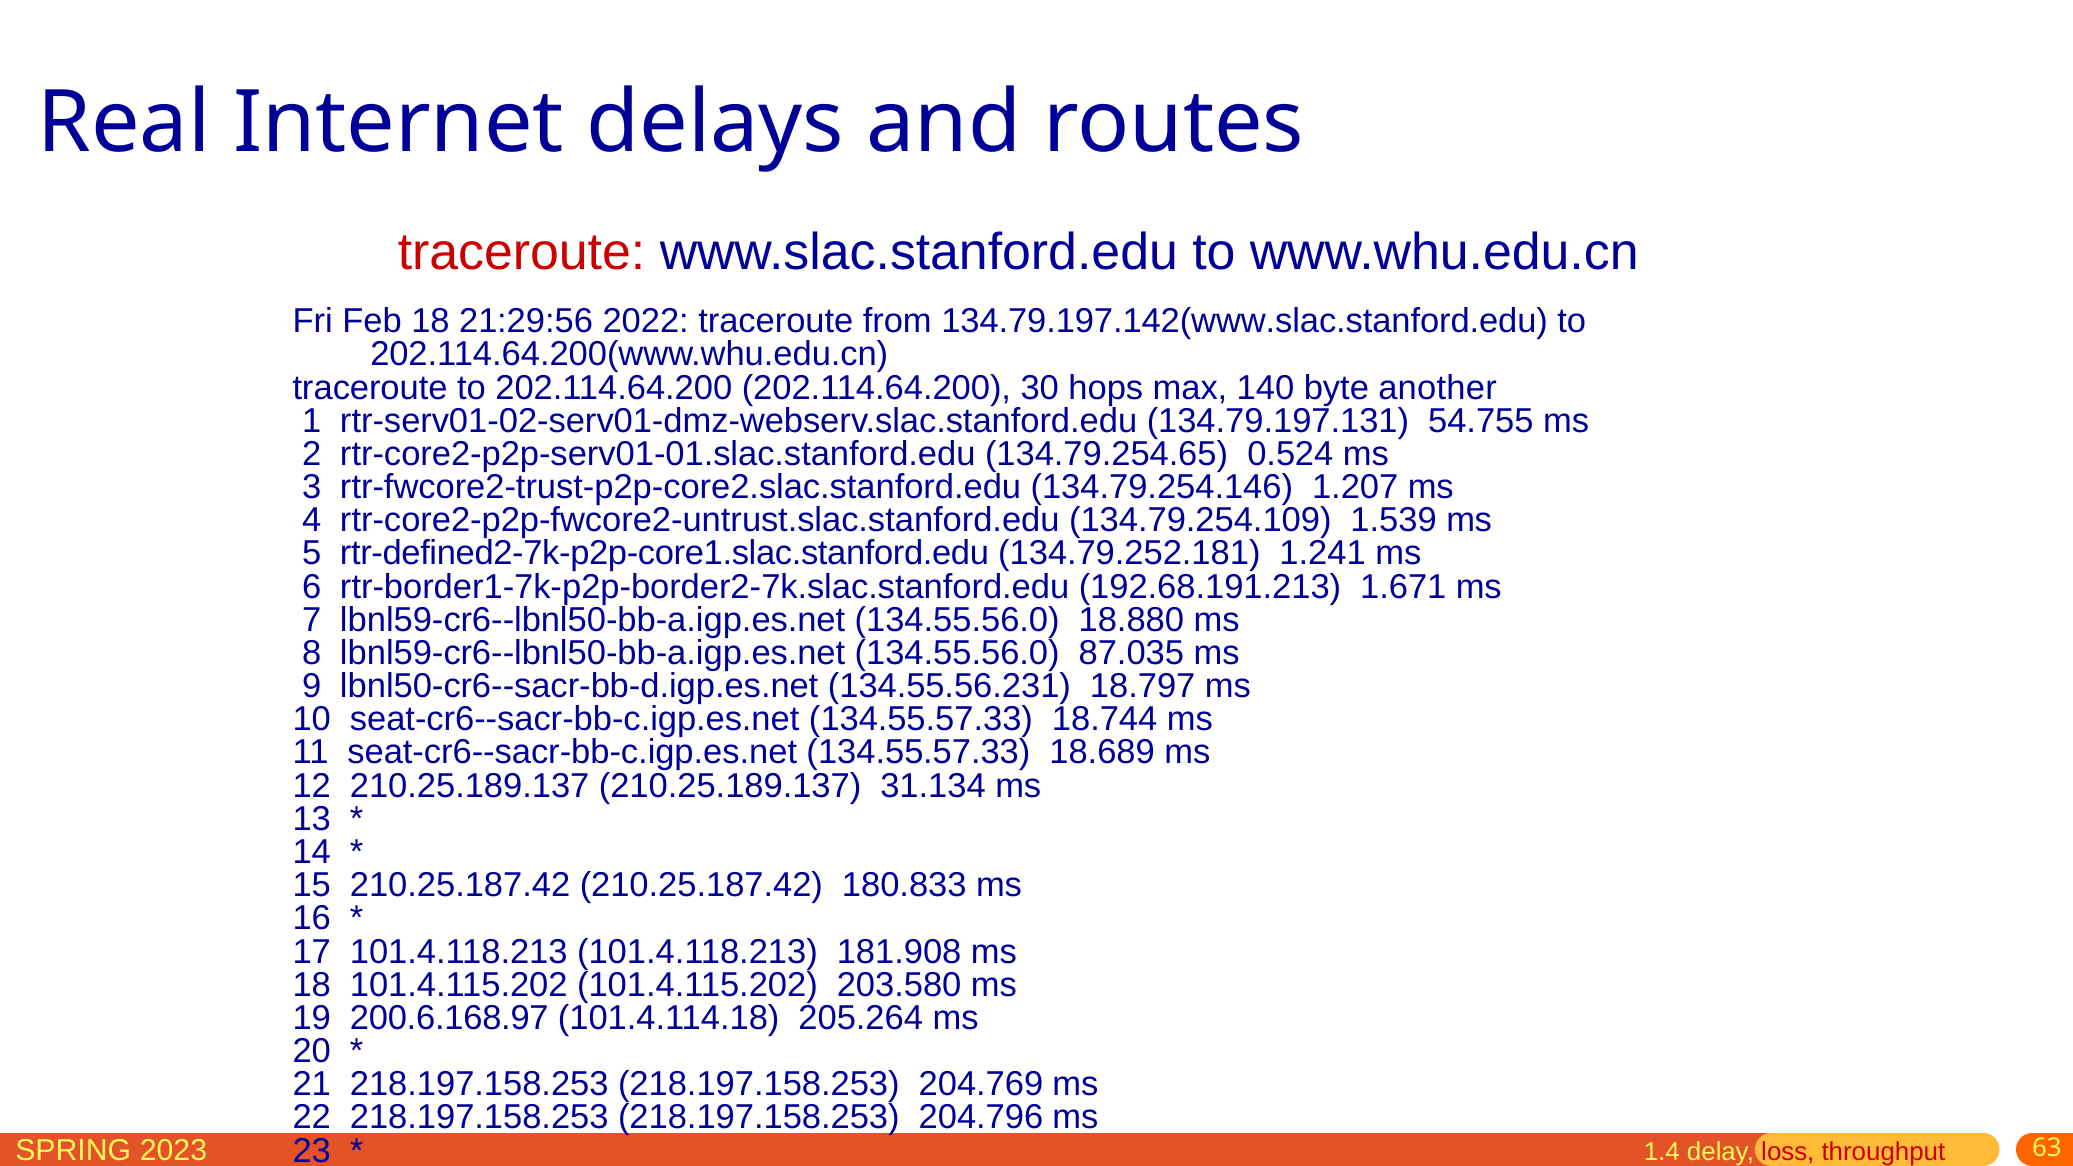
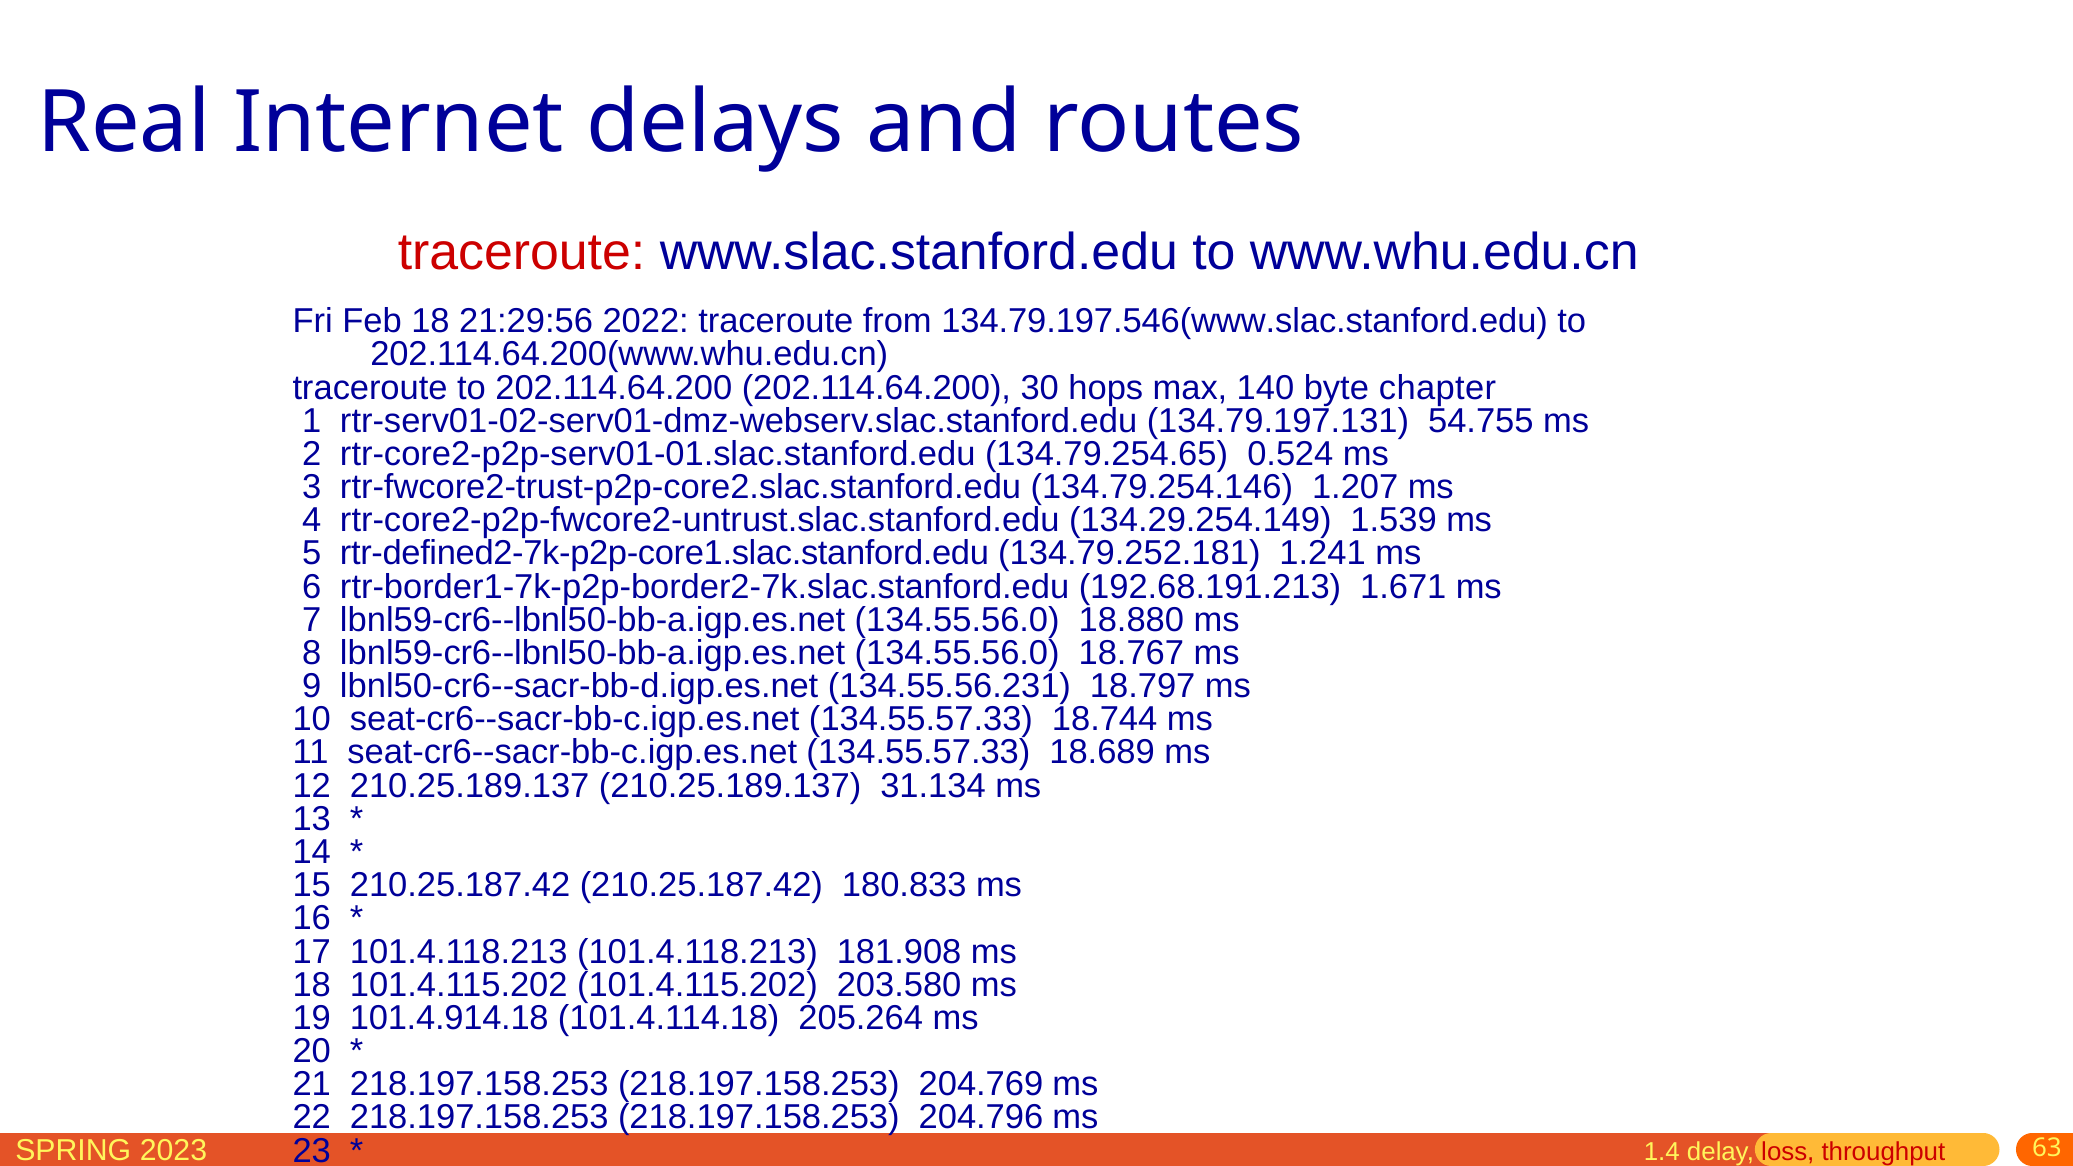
134.79.197.142(www.slac.stanford.edu: 134.79.197.142(www.slac.stanford.edu -> 134.79.197.546(www.slac.stanford.edu
another: another -> chapter
134.79.254.109: 134.79.254.109 -> 134.29.254.149
87.035: 87.035 -> 18.767
200.6.168.97: 200.6.168.97 -> 101.4.914.18
